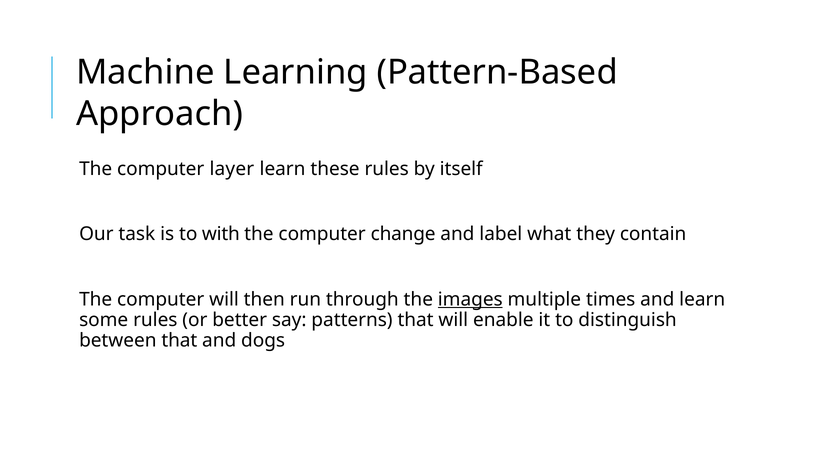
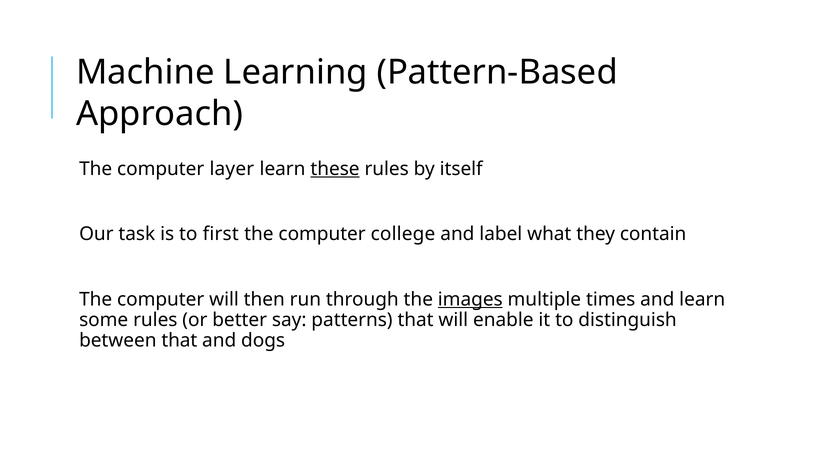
these underline: none -> present
with: with -> first
change: change -> college
